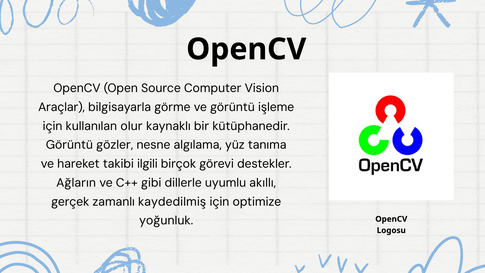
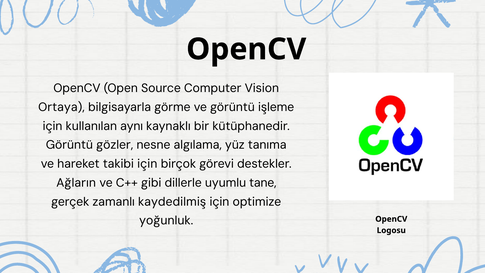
Araçlar: Araçlar -> Ortaya
olur: olur -> aynı
takibi ilgili: ilgili -> için
akıllı: akıllı -> tane
